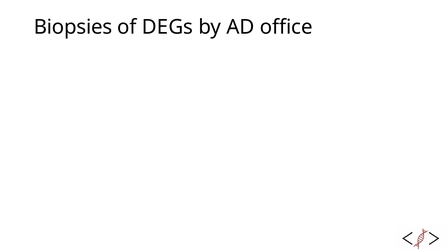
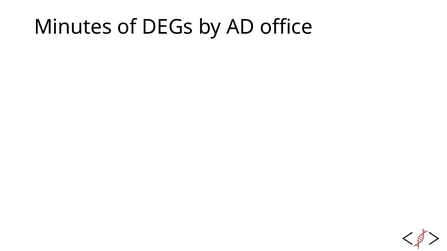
Biopsies: Biopsies -> Minutes
